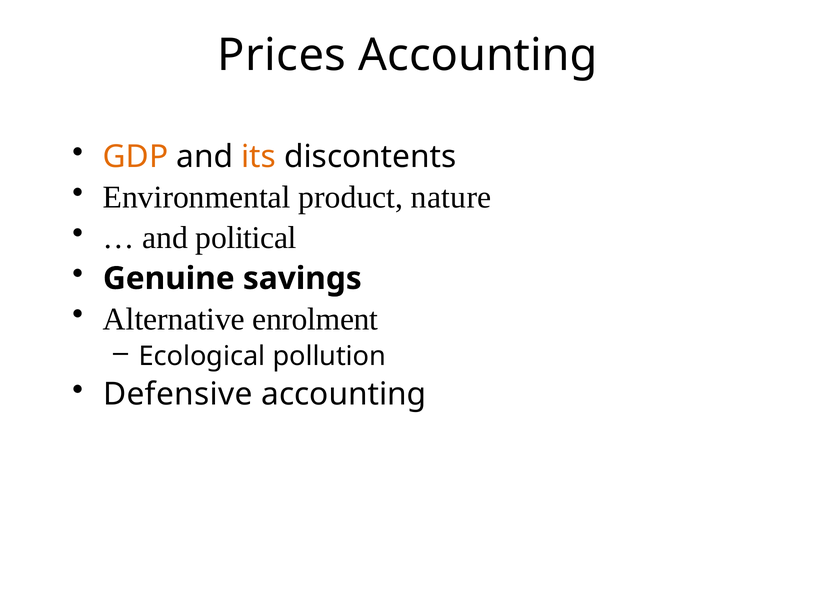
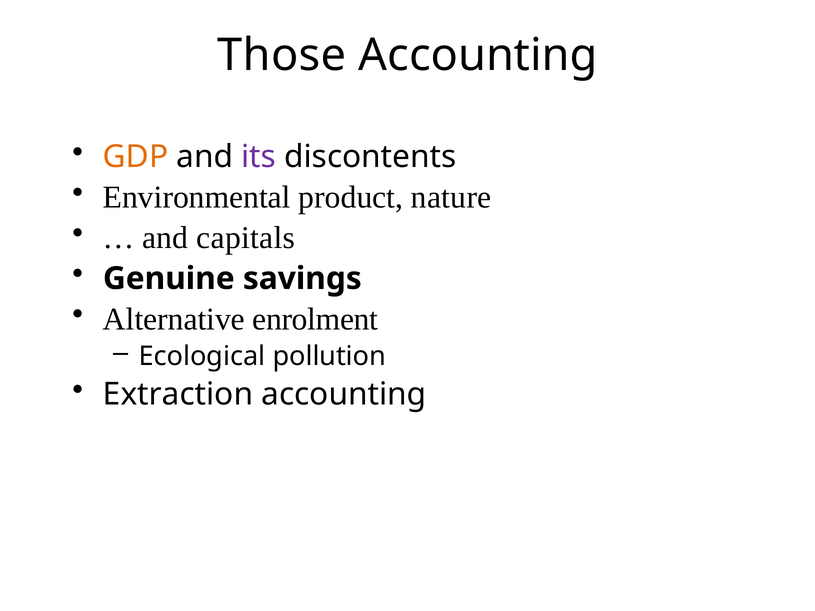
Prices: Prices -> Those
its colour: orange -> purple
political: political -> capitals
Defensive: Defensive -> Extraction
